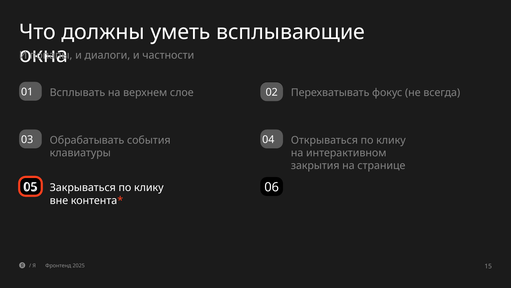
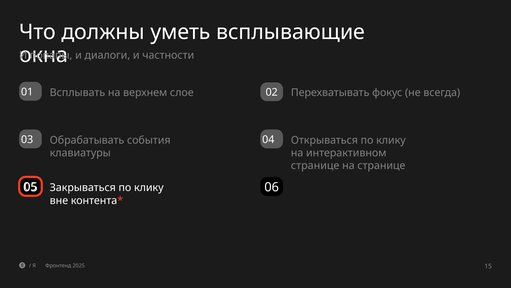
закрытия at (315, 165): закрытия -> странице
